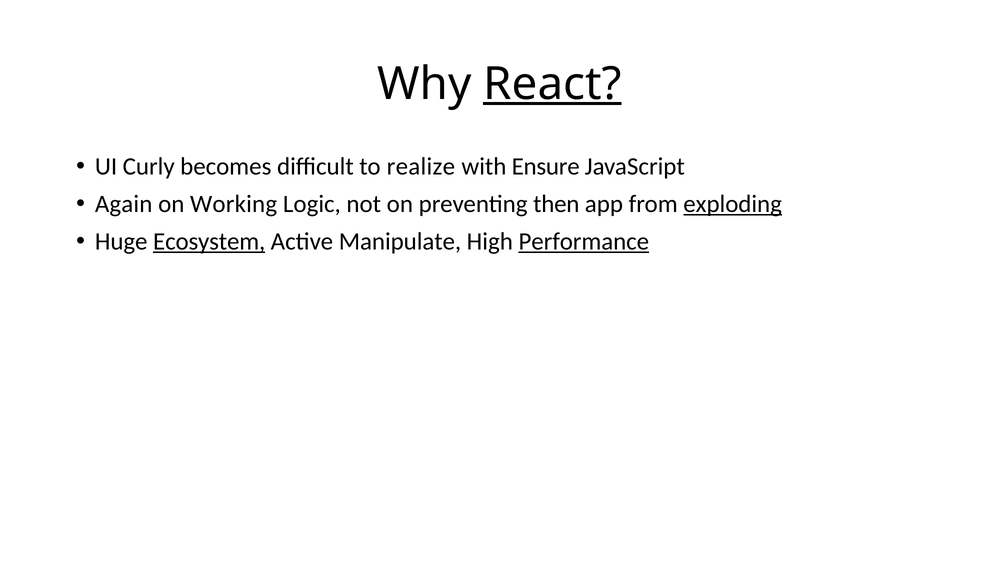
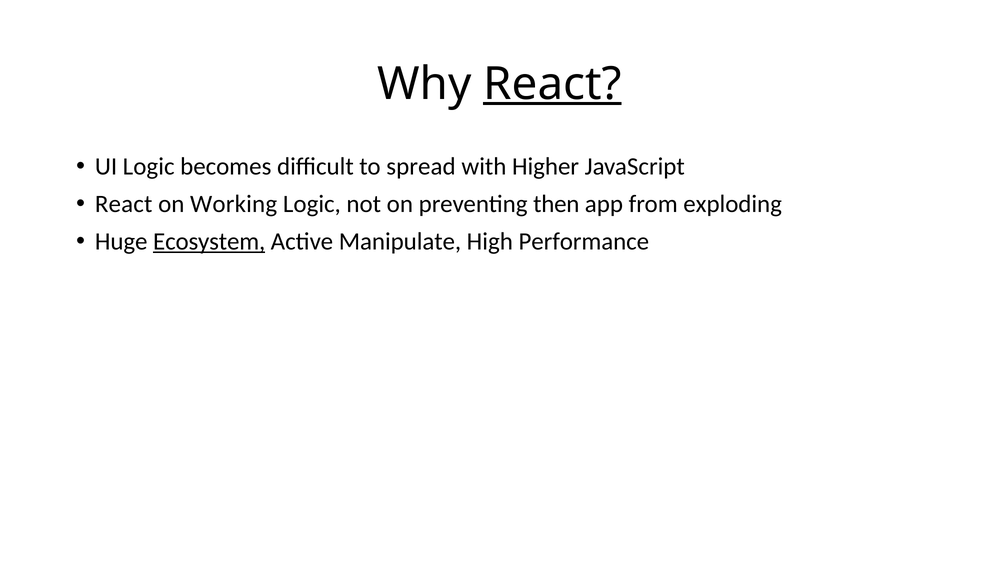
UI Curly: Curly -> Logic
realize: realize -> spread
Ensure: Ensure -> Higher
Again at (124, 204): Again -> React
exploding underline: present -> none
Performance underline: present -> none
